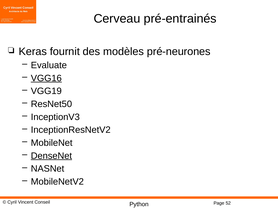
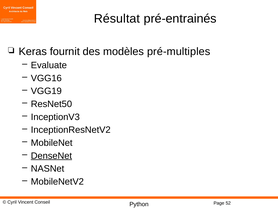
Cerveau: Cerveau -> Résultat
pré-neurones: pré-neurones -> pré-multiples
VGG16 underline: present -> none
